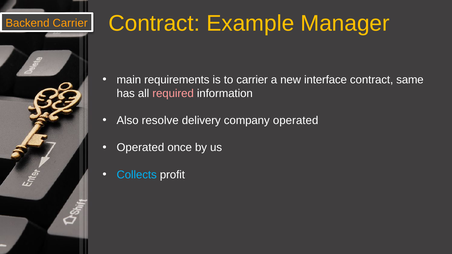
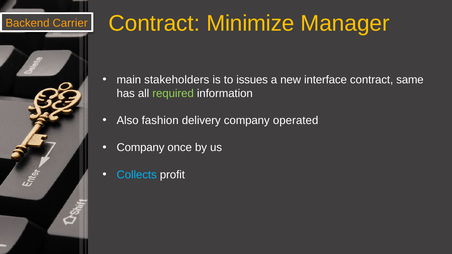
Example: Example -> Minimize
requirements: requirements -> stakeholders
to carrier: carrier -> issues
required colour: pink -> light green
resolve: resolve -> fashion
Operated at (140, 148): Operated -> Company
